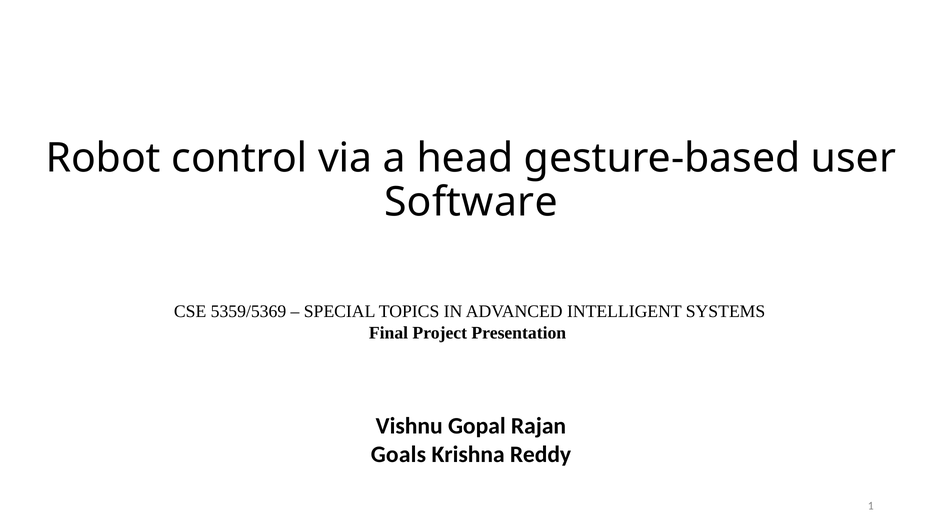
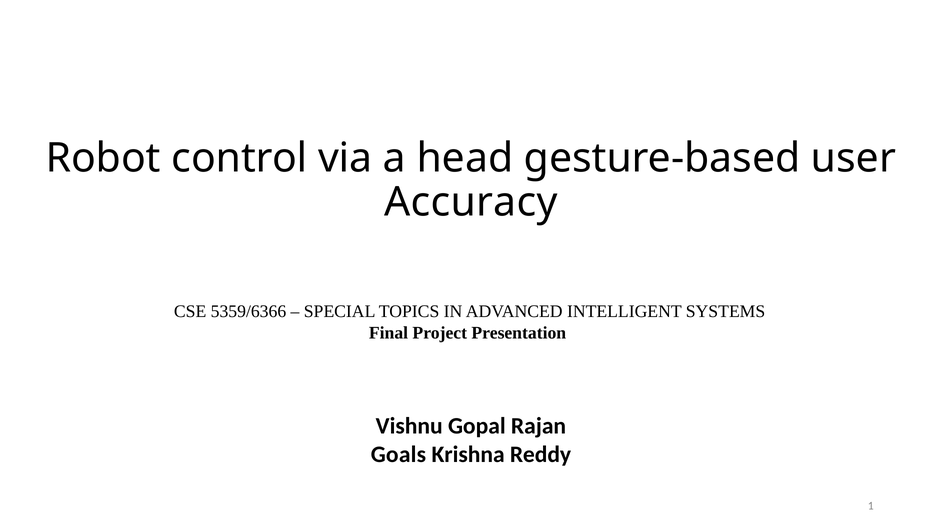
Software: Software -> Accuracy
5359/5369: 5359/5369 -> 5359/6366
